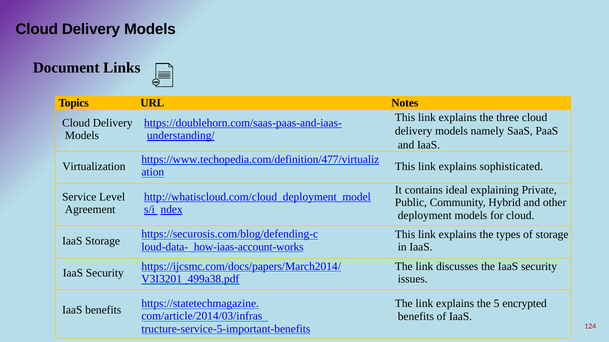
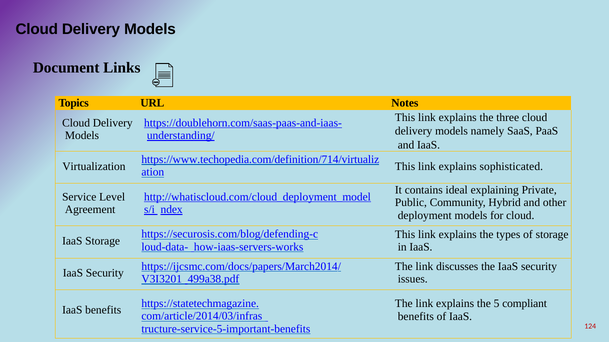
https://www.techopedia.com/definition/477/virtualiz: https://www.techopedia.com/definition/477/virtualiz -> https://www.techopedia.com/definition/714/virtualiz
how-iaas-account-works: how-iaas-account-works -> how-iaas-servers-works
encrypted: encrypted -> compliant
